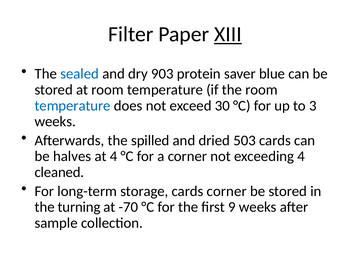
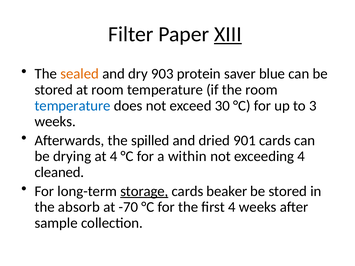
sealed colour: blue -> orange
503: 503 -> 901
halves: halves -> drying
a corner: corner -> within
storage underline: none -> present
cards corner: corner -> beaker
turning: turning -> absorb
first 9: 9 -> 4
